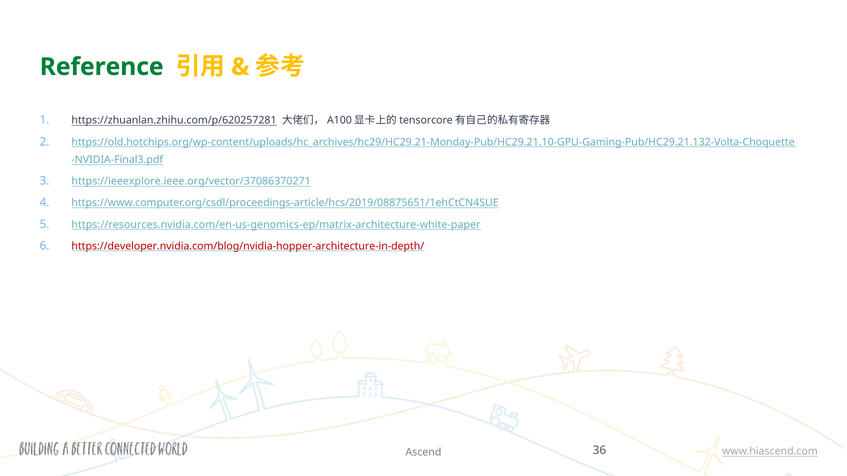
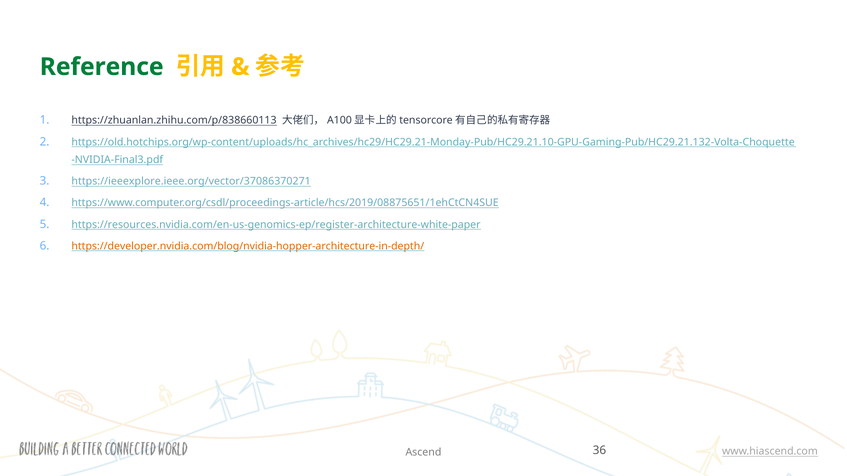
https://zhuanlan.zhihu.com/p/620257281: https://zhuanlan.zhihu.com/p/620257281 -> https://zhuanlan.zhihu.com/p/838660113
https://resources.nvidia.com/en-us-genomics-ep/matrix-architecture-white-paper: https://resources.nvidia.com/en-us-genomics-ep/matrix-architecture-white-paper -> https://resources.nvidia.com/en-us-genomics-ep/register-architecture-white-paper
https://developer.nvidia.com/blog/nvidia-hopper-architecture-in-depth/ colour: red -> orange
